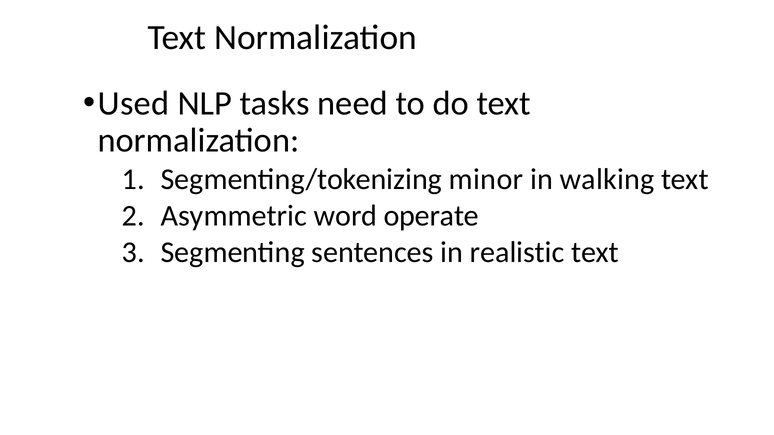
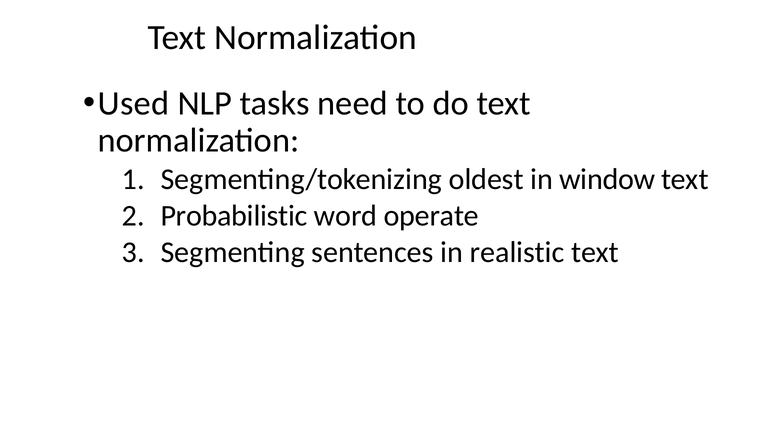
minor: minor -> oldest
walking: walking -> window
Asymmetric: Asymmetric -> Probabilistic
